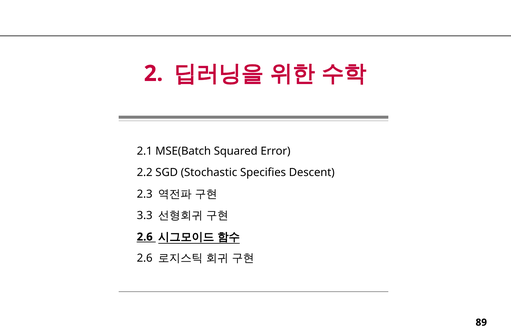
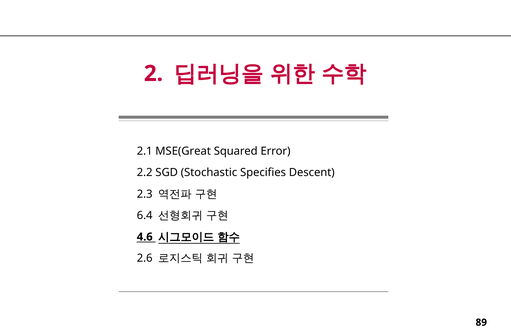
MSE(Batch: MSE(Batch -> MSE(Great
3.3: 3.3 -> 6.4
2.6 at (145, 237): 2.6 -> 4.6
